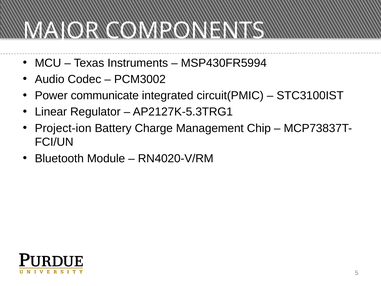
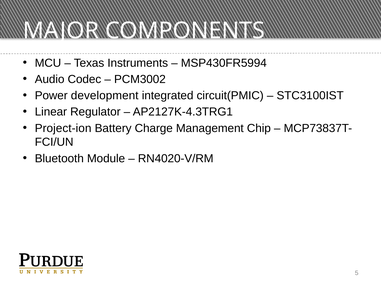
communicate: communicate -> development
AP2127K-5.3TRG1: AP2127K-5.3TRG1 -> AP2127K-4.3TRG1
